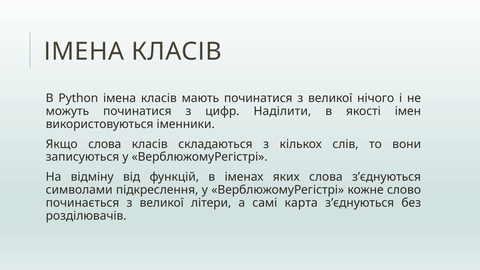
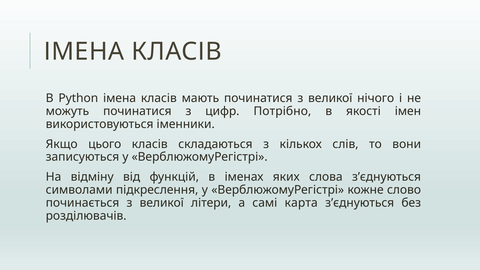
Наділити: Наділити -> Потрібно
Якщо слова: слова -> цього
